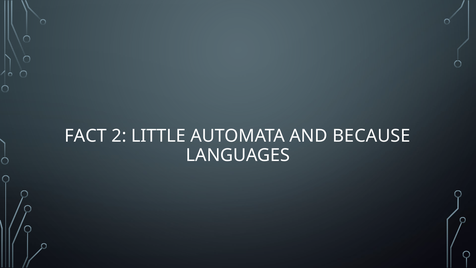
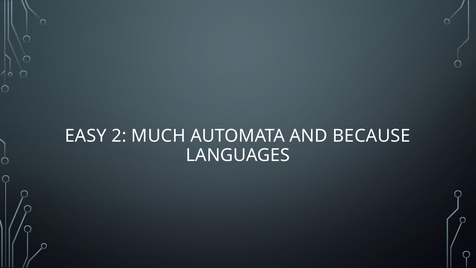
FACT: FACT -> EASY
LITTLE: LITTLE -> MUCH
